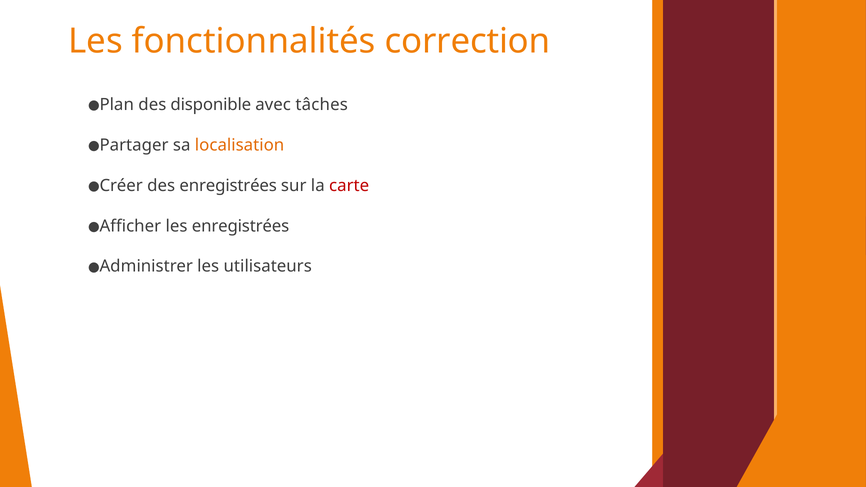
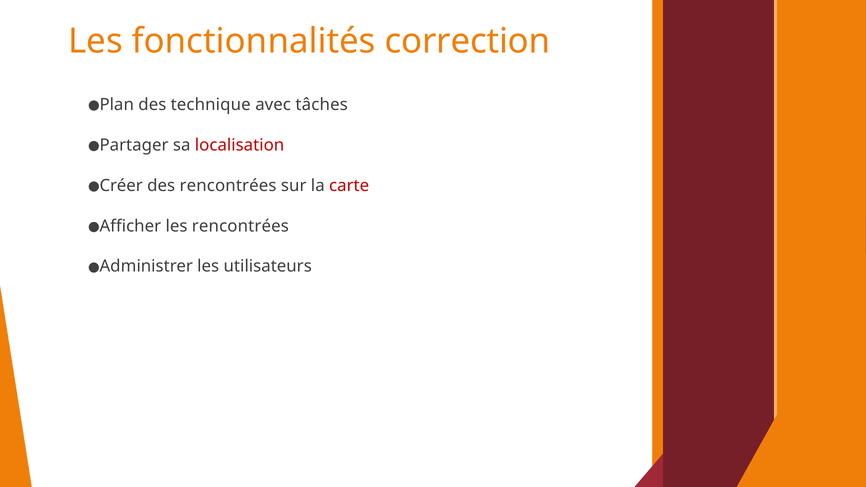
disponible: disponible -> technique
localisation colour: orange -> red
des enregistrées: enregistrées -> rencontrées
les enregistrées: enregistrées -> rencontrées
